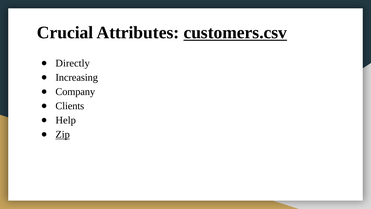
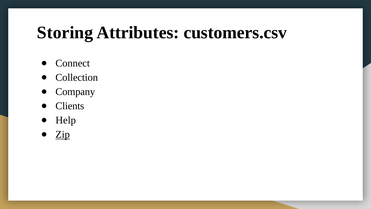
Crucial: Crucial -> Storing
customers.csv underline: present -> none
Directly: Directly -> Connect
Increasing: Increasing -> Collection
